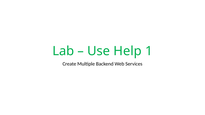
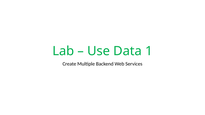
Help: Help -> Data
